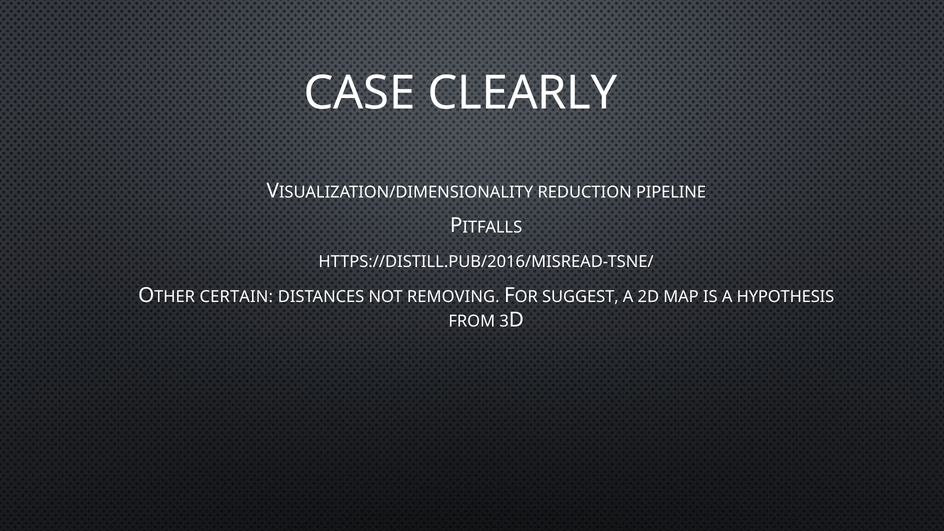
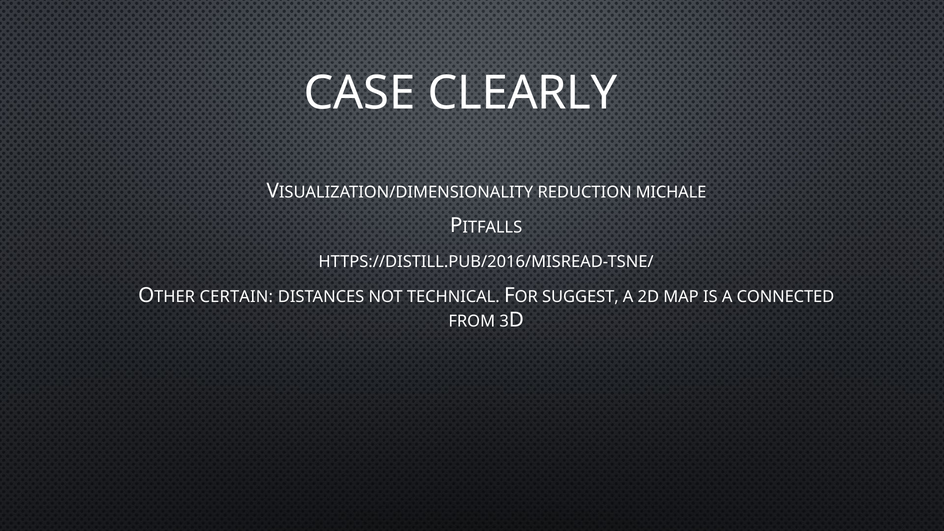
PIPELINE: PIPELINE -> MICHALE
REMOVING: REMOVING -> TECHNICAL
HYPOTHESIS: HYPOTHESIS -> CONNECTED
